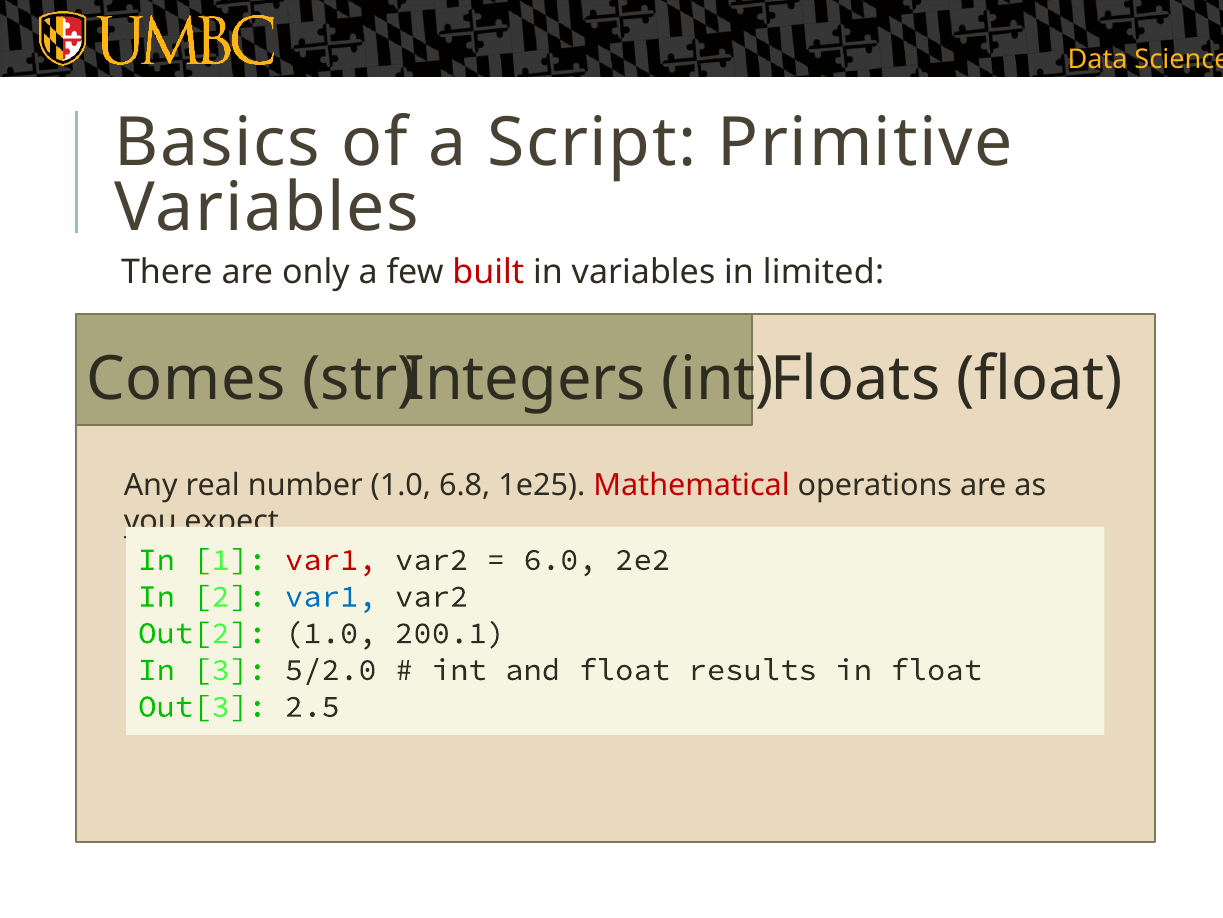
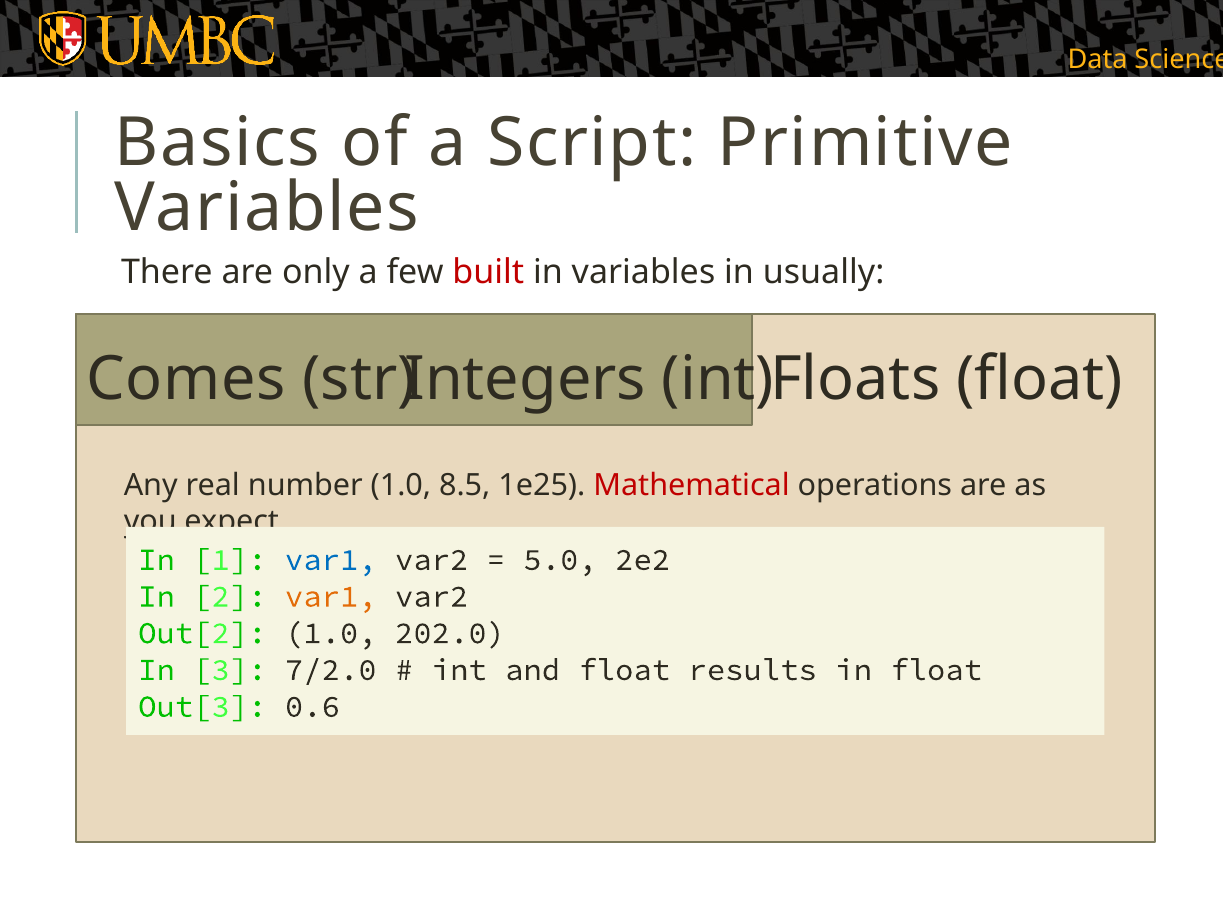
limited: limited -> usually
6.8: 6.8 -> 8.5
var1 at (331, 559) colour: red -> blue
6.0: 6.0 -> 5.0
var1 at (331, 596) colour: blue -> orange
200.1: 200.1 -> 202.0
5/2.0: 5/2.0 -> 7/2.0
2.5: 2.5 -> 0.6
